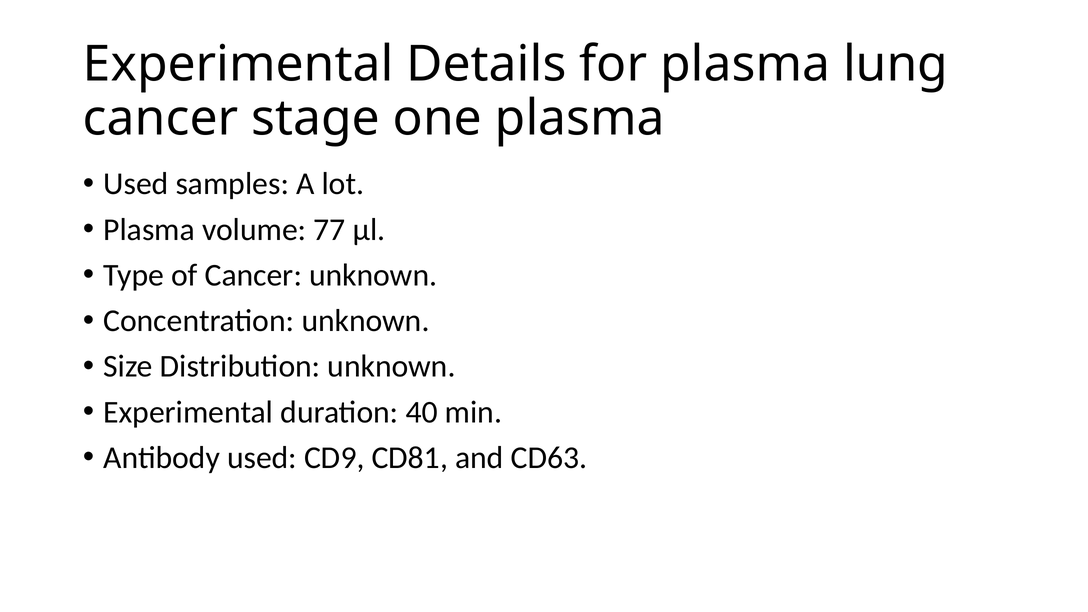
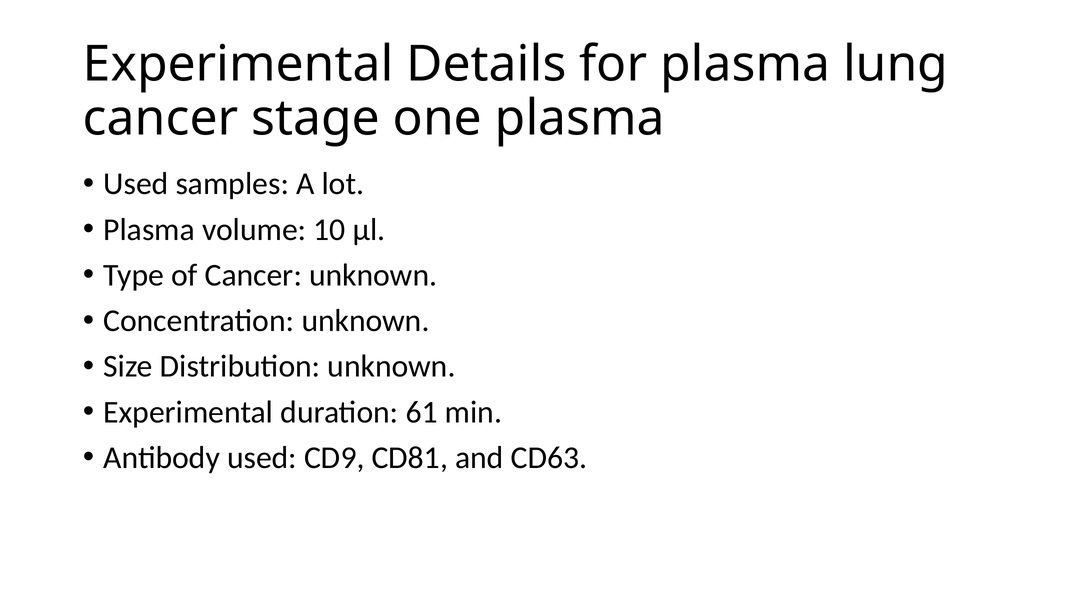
77: 77 -> 10
40: 40 -> 61
